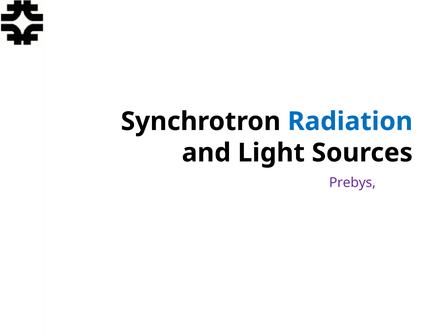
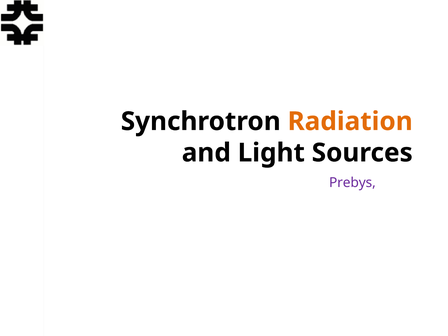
Radiation colour: blue -> orange
